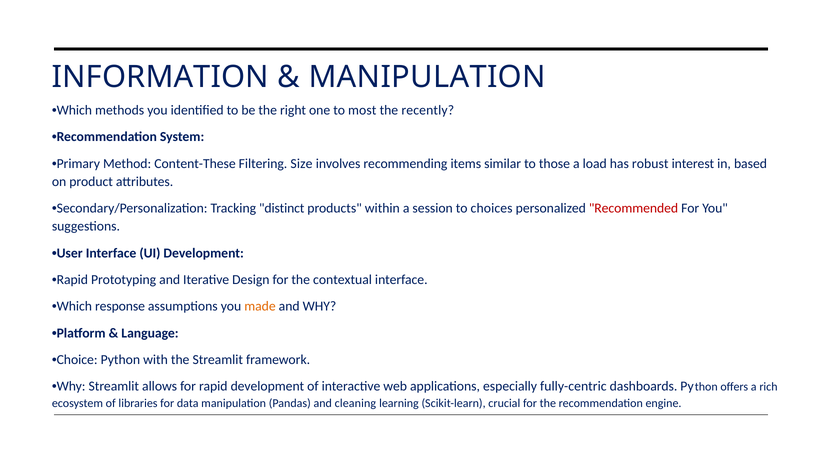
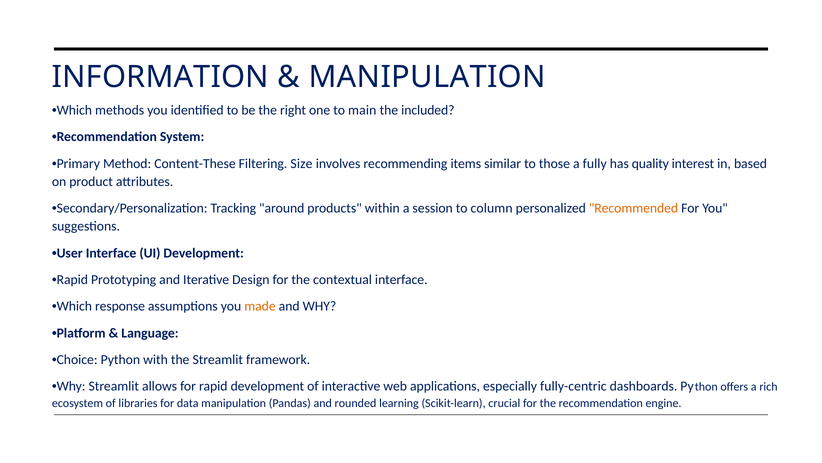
most: most -> main
recently: recently -> included
load: load -> fully
robust: robust -> quality
distinct: distinct -> around
choices: choices -> column
Recommended colour: red -> orange
cleaning: cleaning -> rounded
